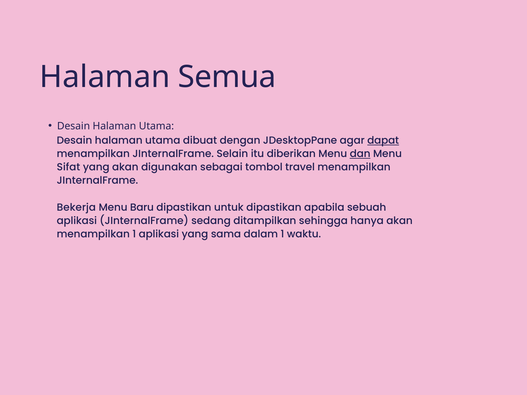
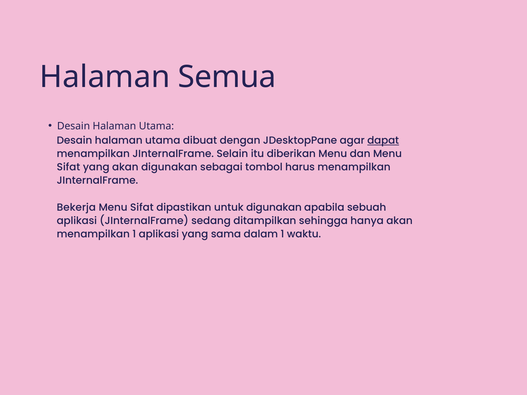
dan underline: present -> none
travel: travel -> harus
Baru at (142, 207): Baru -> Sifat
untuk dipastikan: dipastikan -> digunakan
